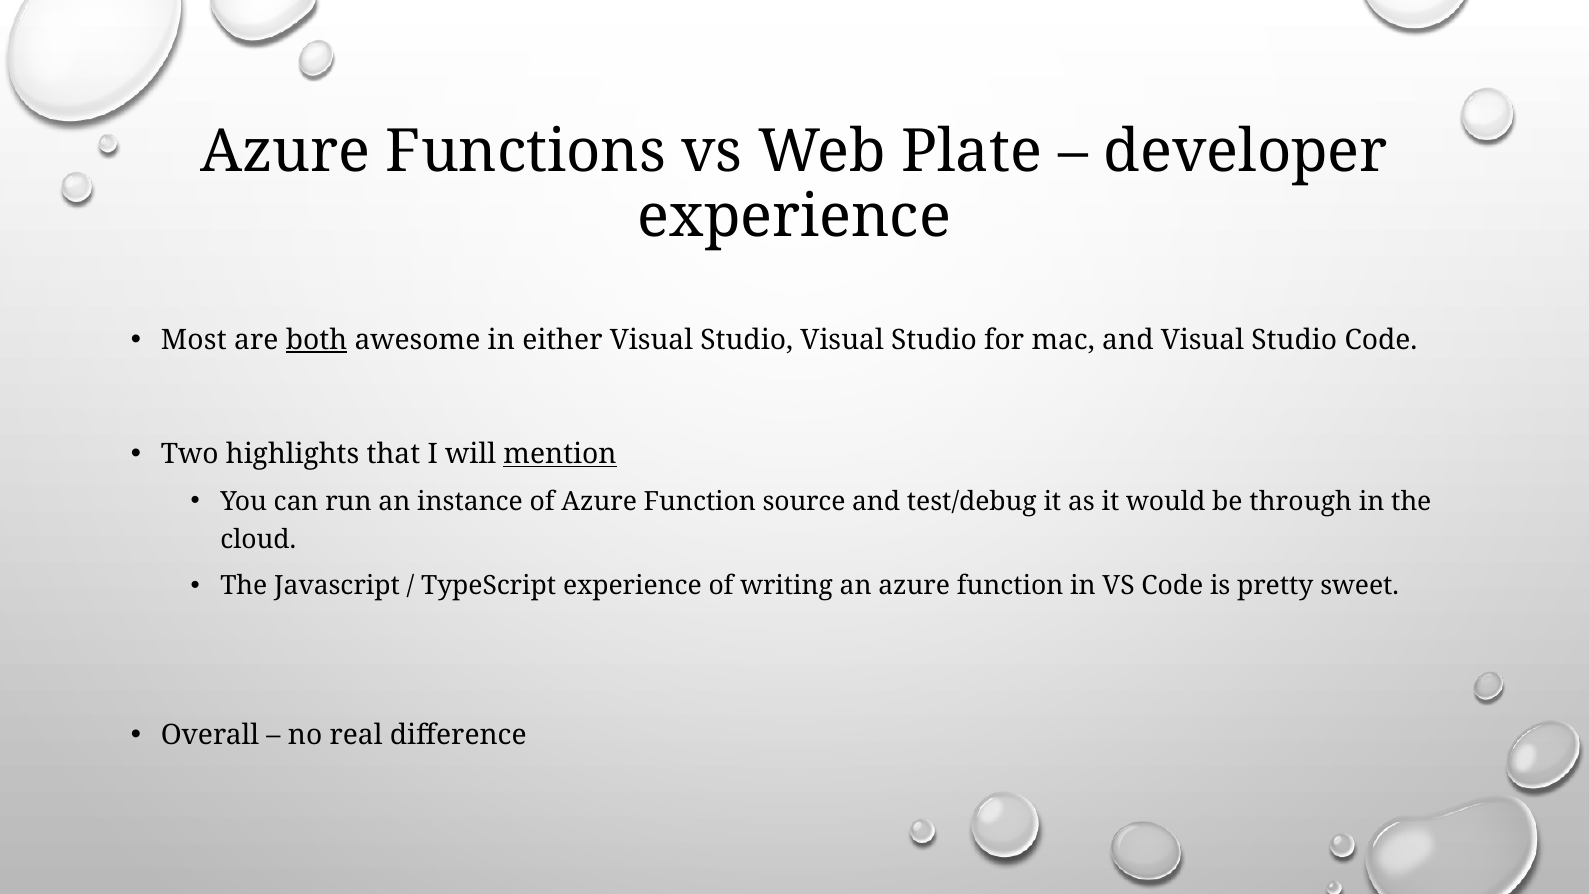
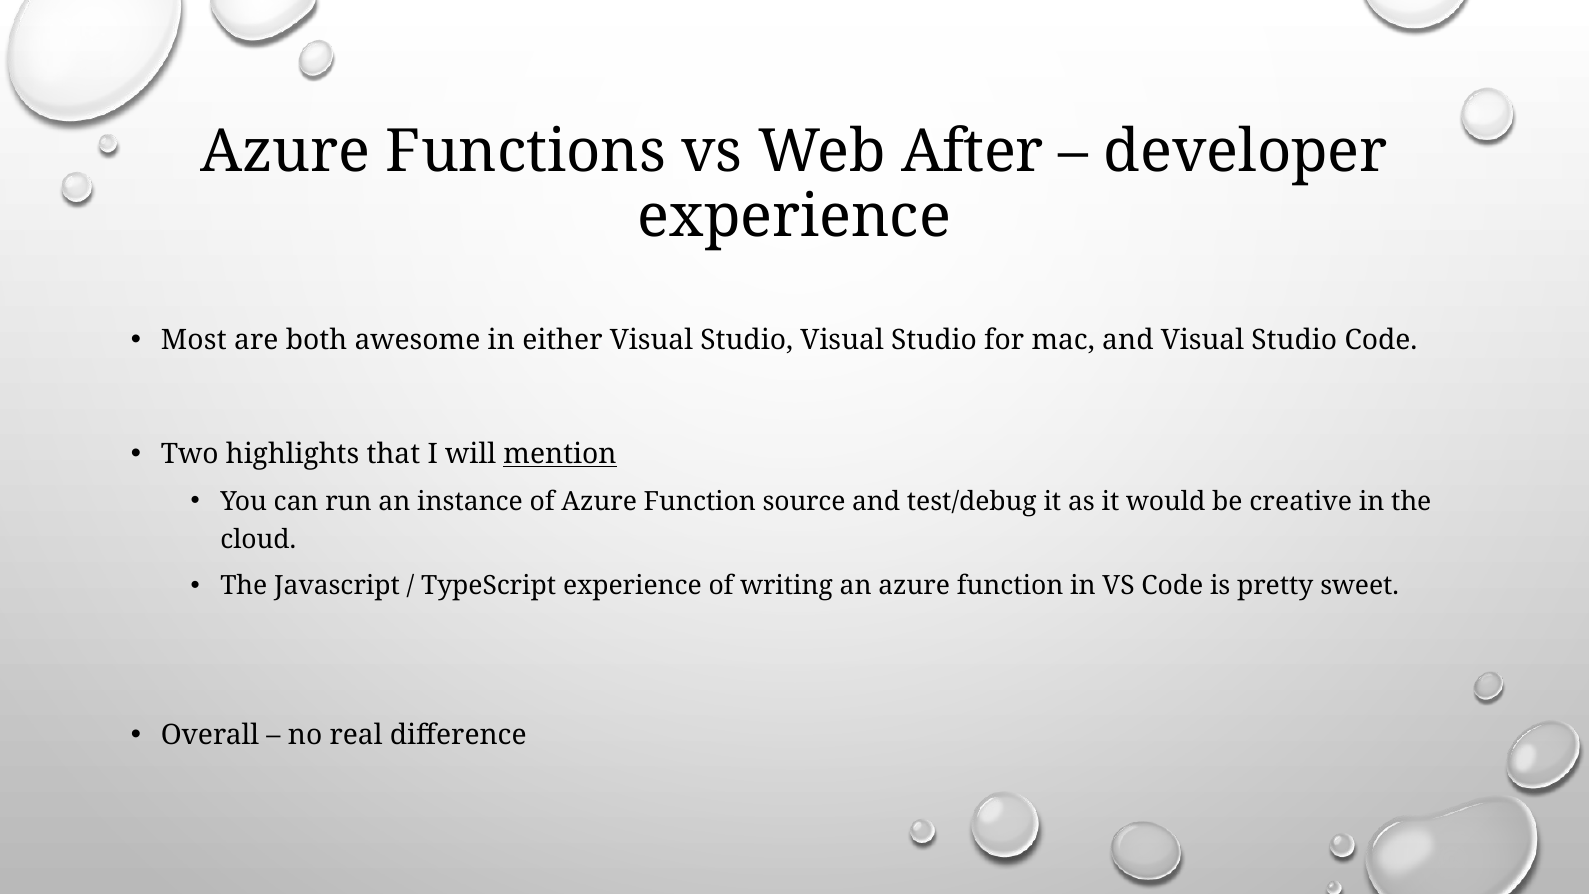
Plate: Plate -> After
both underline: present -> none
through: through -> creative
